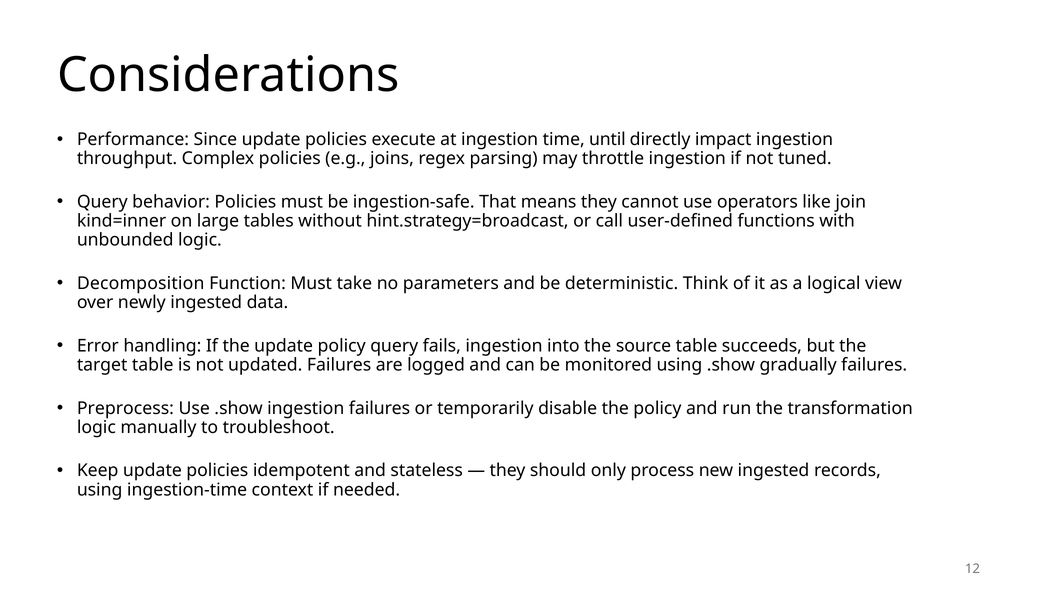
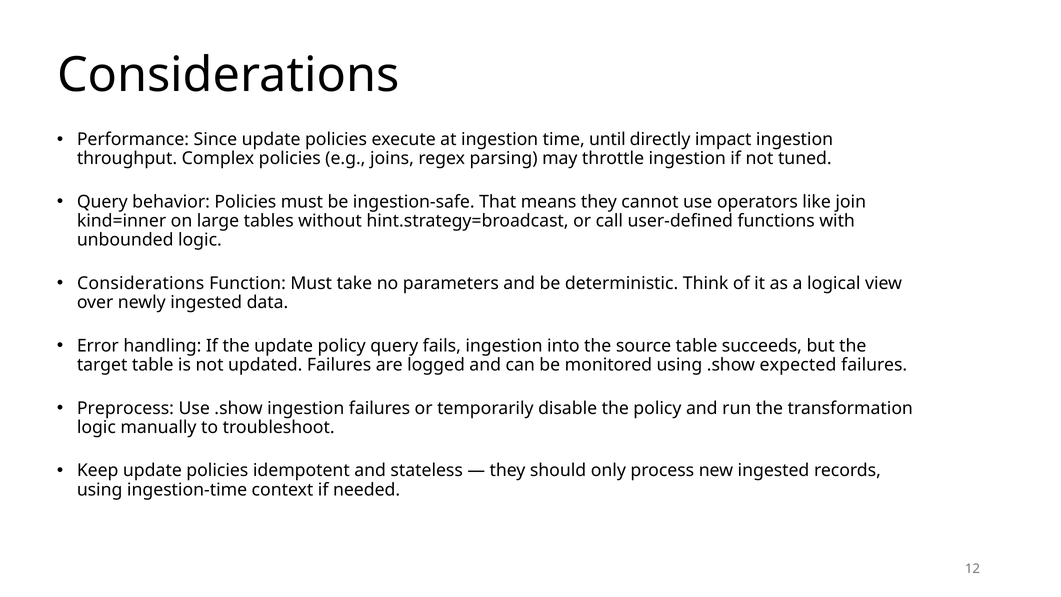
Decomposition at (141, 283): Decomposition -> Considerations
gradually: gradually -> expected
